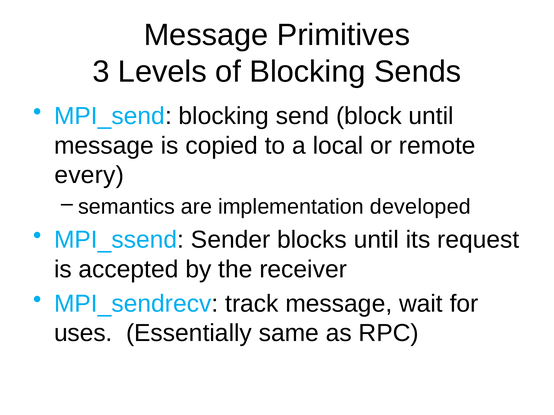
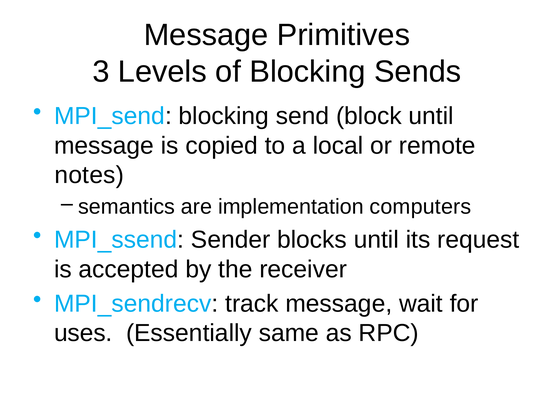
every: every -> notes
developed: developed -> computers
